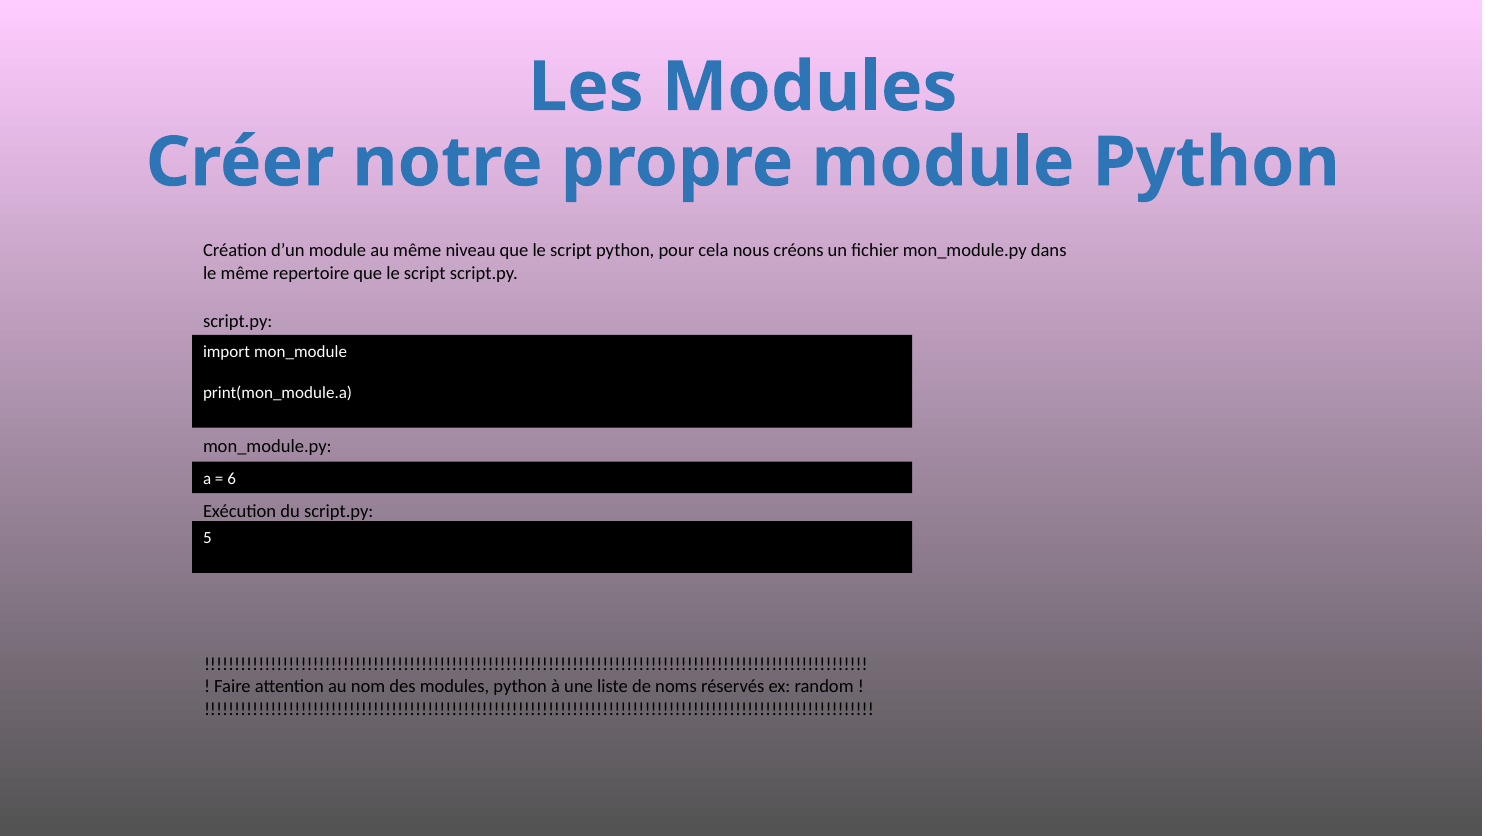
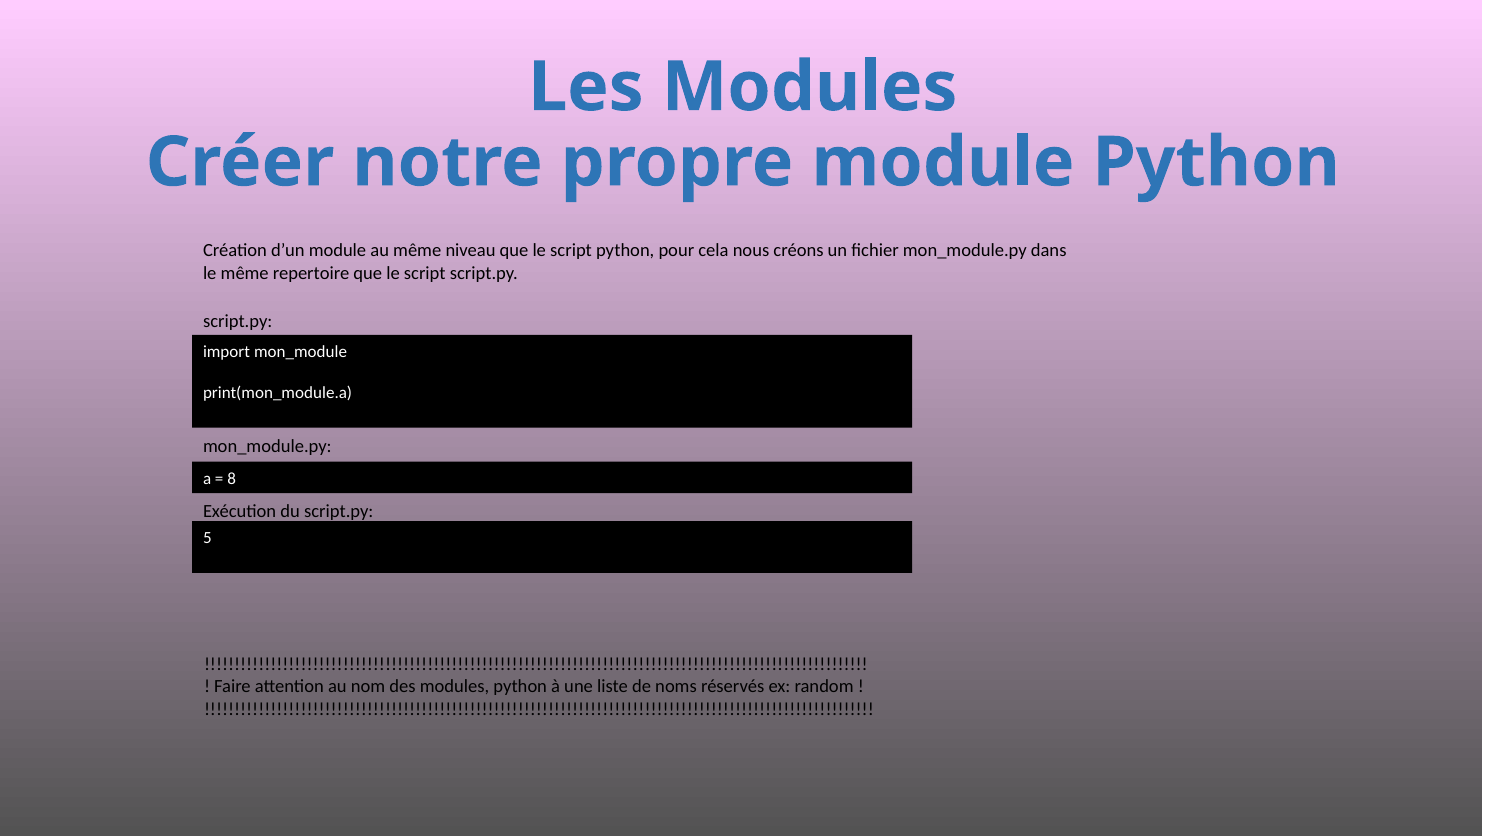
6: 6 -> 8
